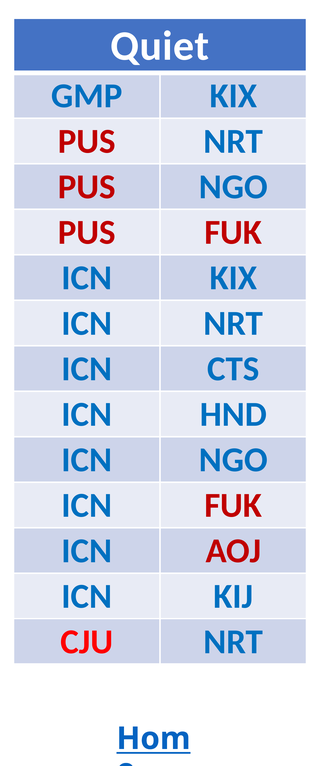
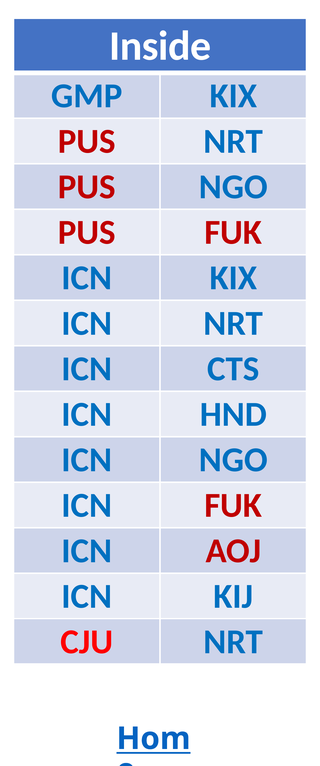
Quiet: Quiet -> Inside
